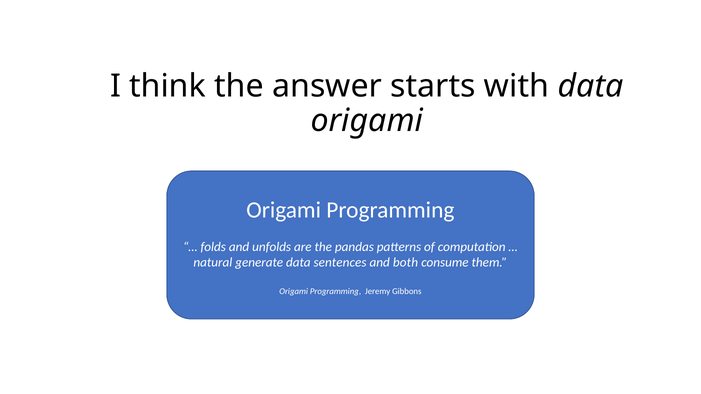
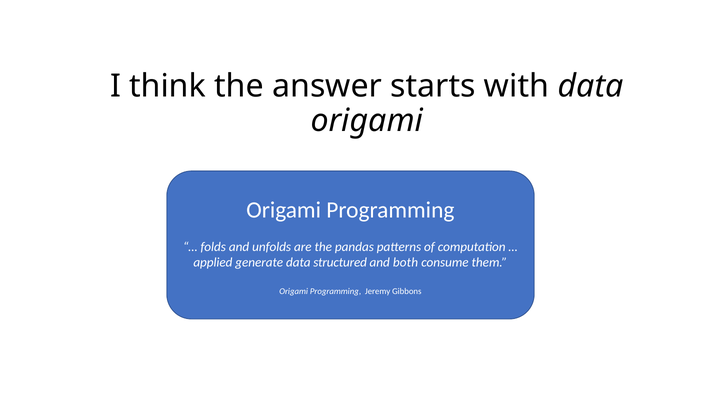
natural: natural -> applied
sentences: sentences -> structured
